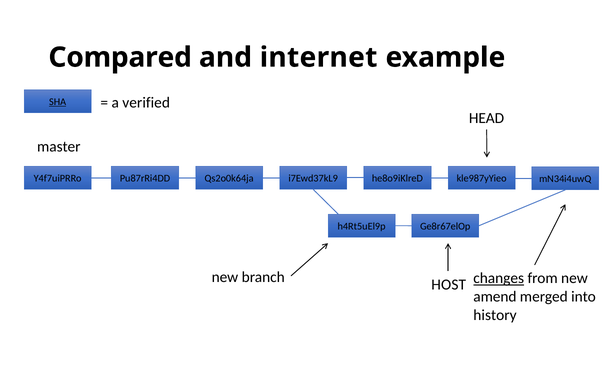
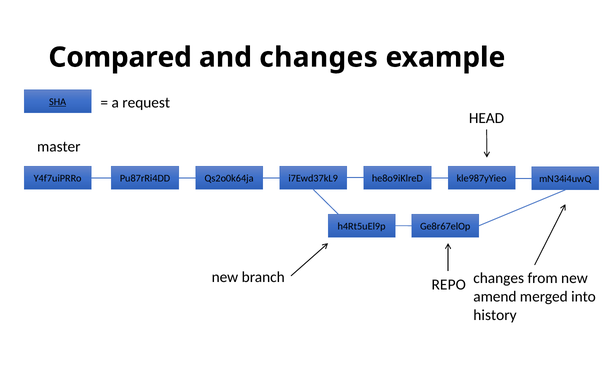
and internet: internet -> changes
verified: verified -> request
changes at (499, 279) underline: present -> none
HOST: HOST -> REPO
